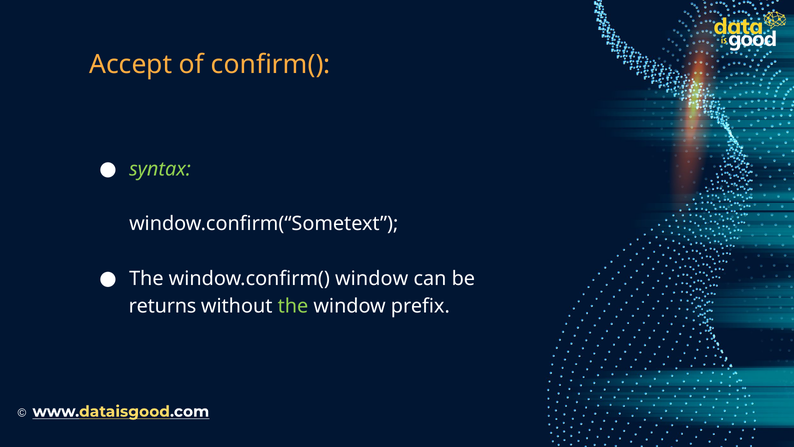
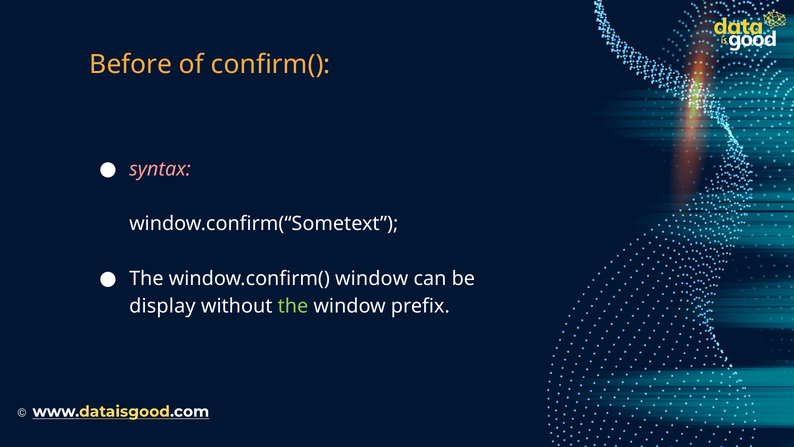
Accept: Accept -> Before
syntax colour: light green -> pink
returns: returns -> display
